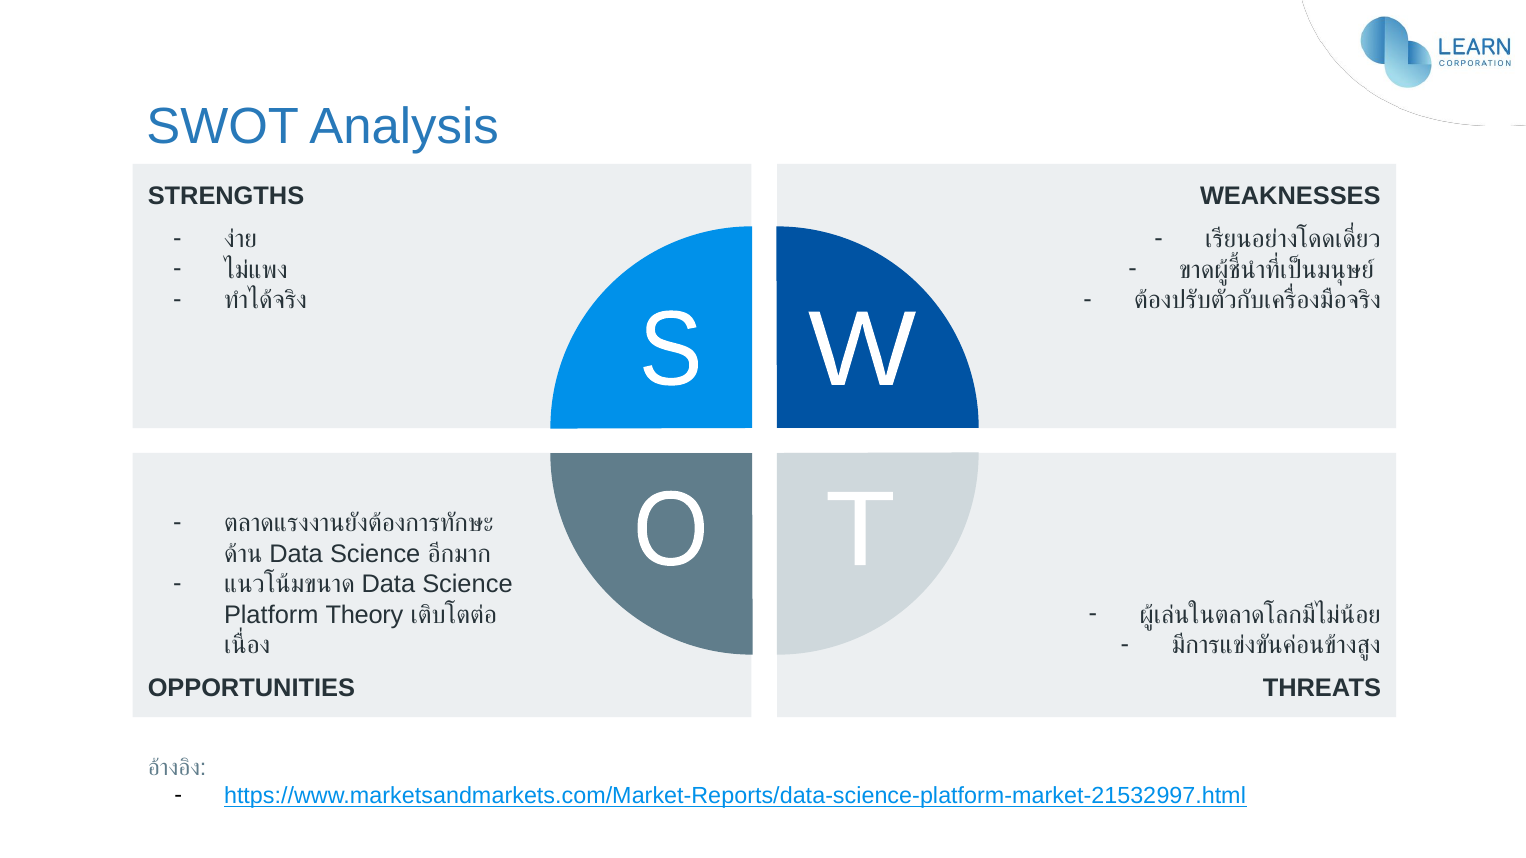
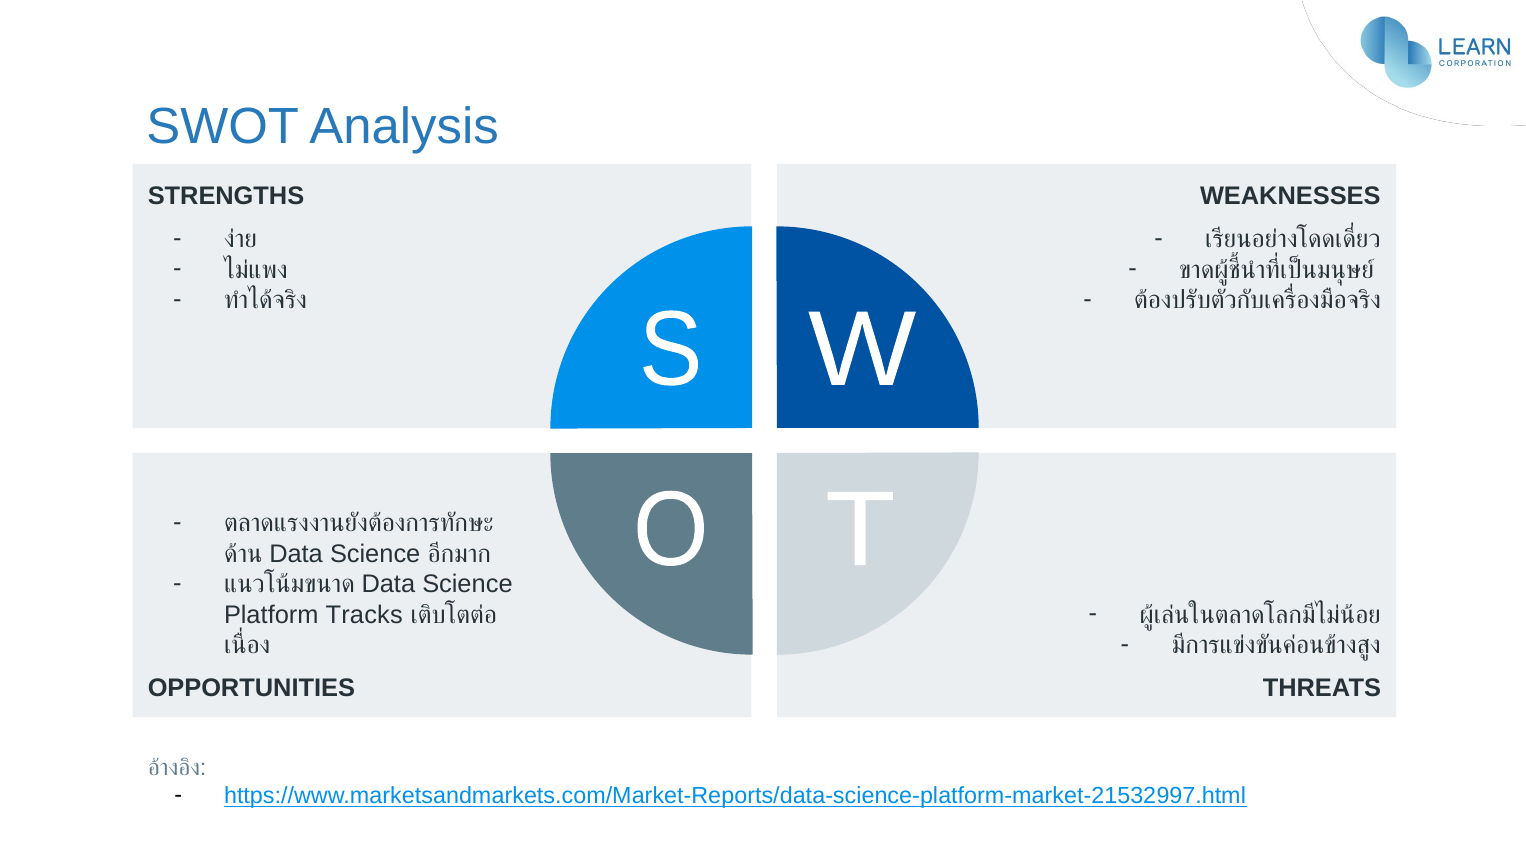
Theory: Theory -> Tracks
